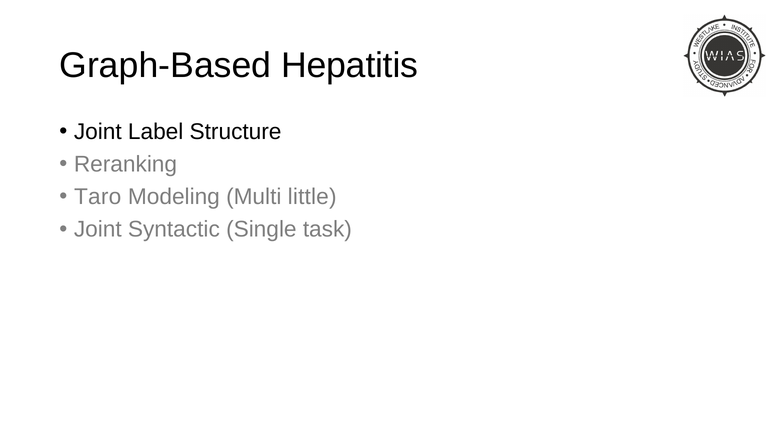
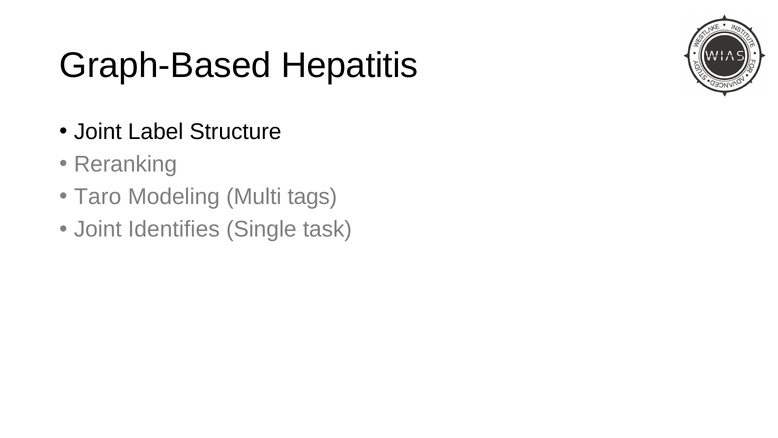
little: little -> tags
Syntactic: Syntactic -> Identifies
